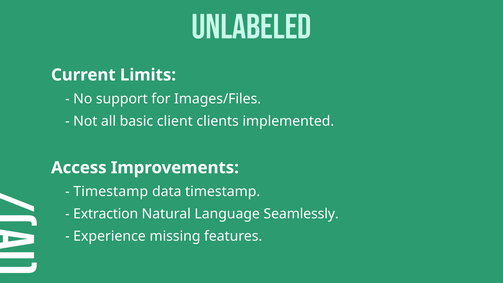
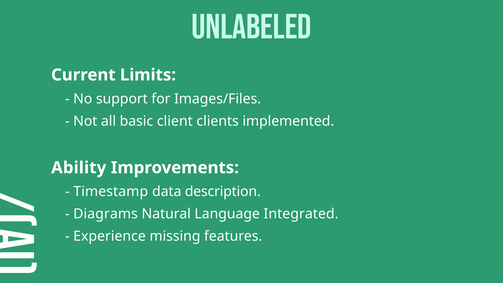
Access: Access -> Ability
data timestamp: timestamp -> description
Extraction: Extraction -> Diagrams
Seamlessly: Seamlessly -> Integrated
